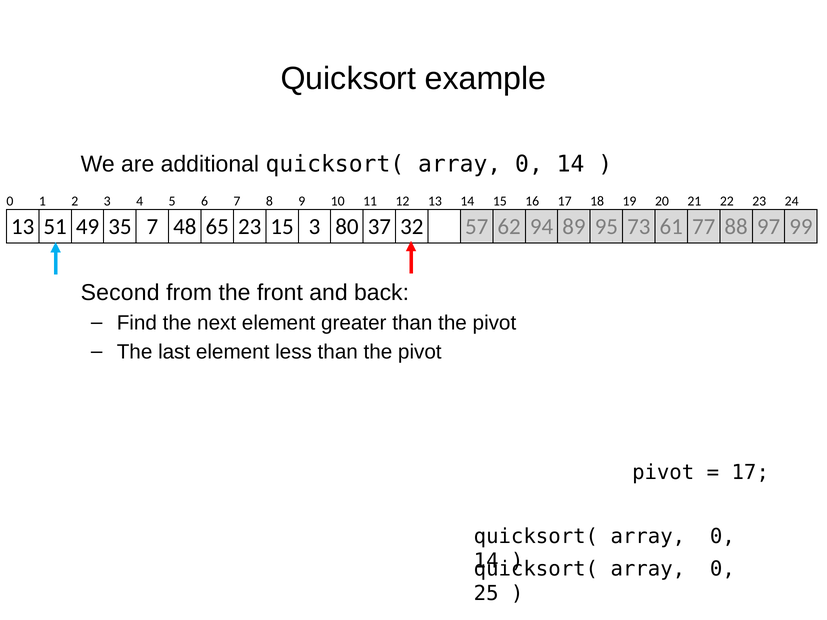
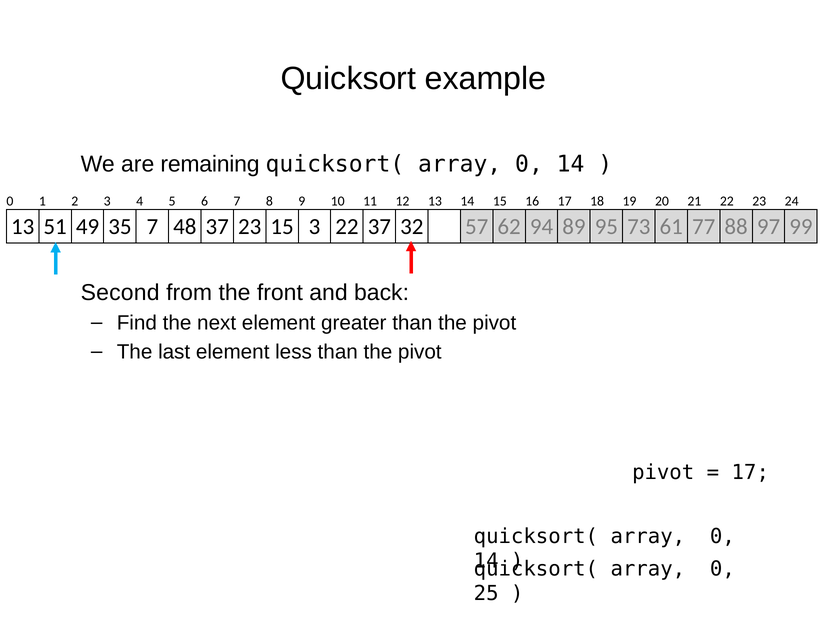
additional: additional -> remaining
48 65: 65 -> 37
3 80: 80 -> 22
